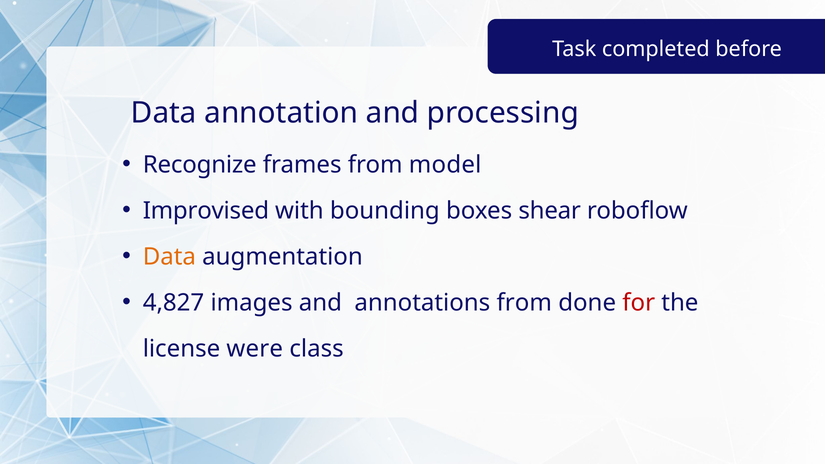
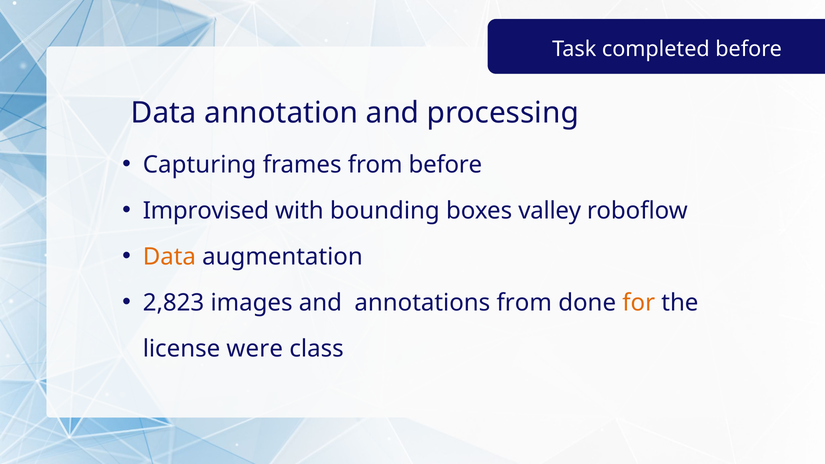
Recognize: Recognize -> Capturing
from model: model -> before
shear: shear -> valley
4,827: 4,827 -> 2,823
for colour: red -> orange
